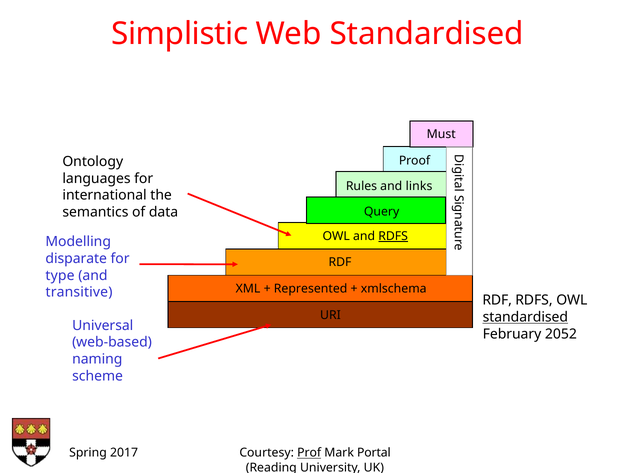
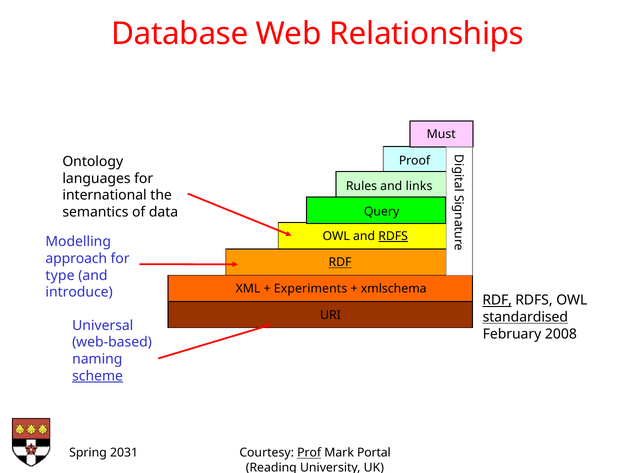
Simplistic: Simplistic -> Database
Web Standardised: Standardised -> Relationships
disparate: disparate -> approach
RDF at (340, 262) underline: none -> present
Represented: Represented -> Experiments
transitive: transitive -> introduce
RDF at (497, 300) underline: none -> present
2052: 2052 -> 2008
scheme underline: none -> present
2017: 2017 -> 2031
